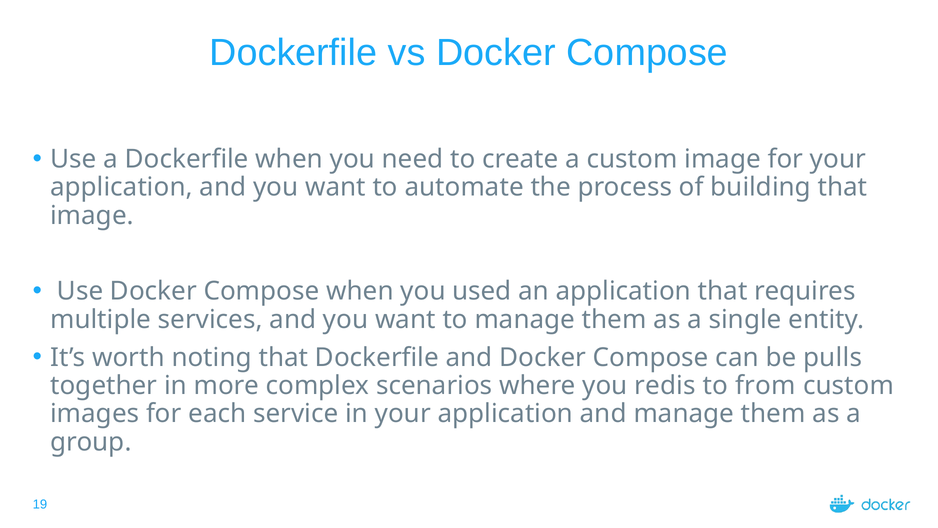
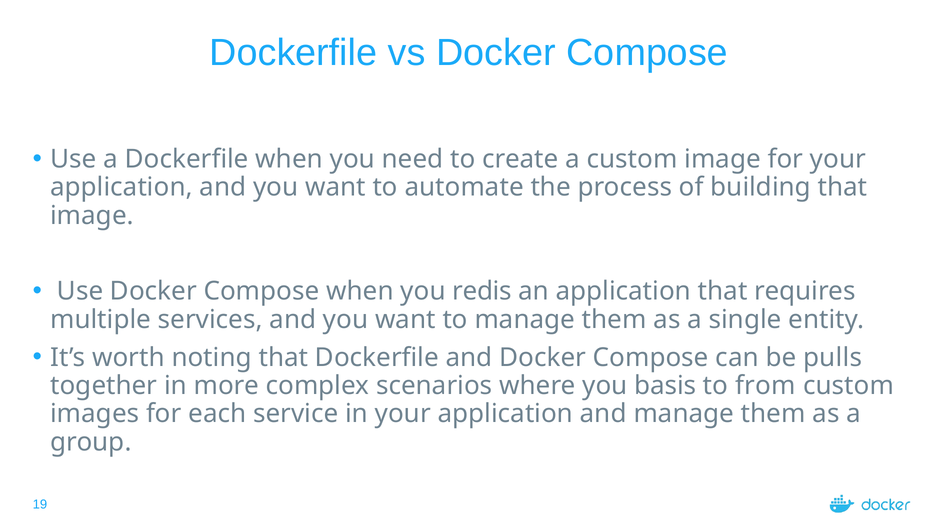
used: used -> redis
redis: redis -> basis
